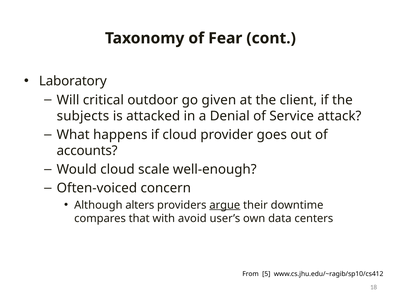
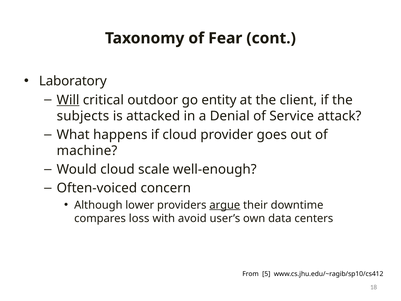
Will underline: none -> present
given: given -> entity
accounts: accounts -> machine
alters: alters -> lower
that: that -> loss
